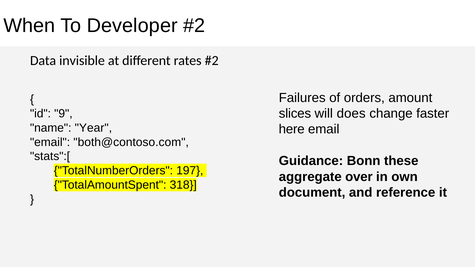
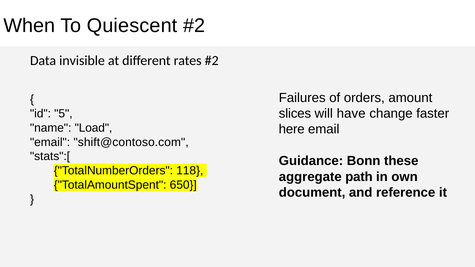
Developer: Developer -> Quiescent
does: does -> have
9: 9 -> 5
Year: Year -> Load
both@contoso.com: both@contoso.com -> shift@contoso.com
197: 197 -> 118
over: over -> path
318: 318 -> 650
